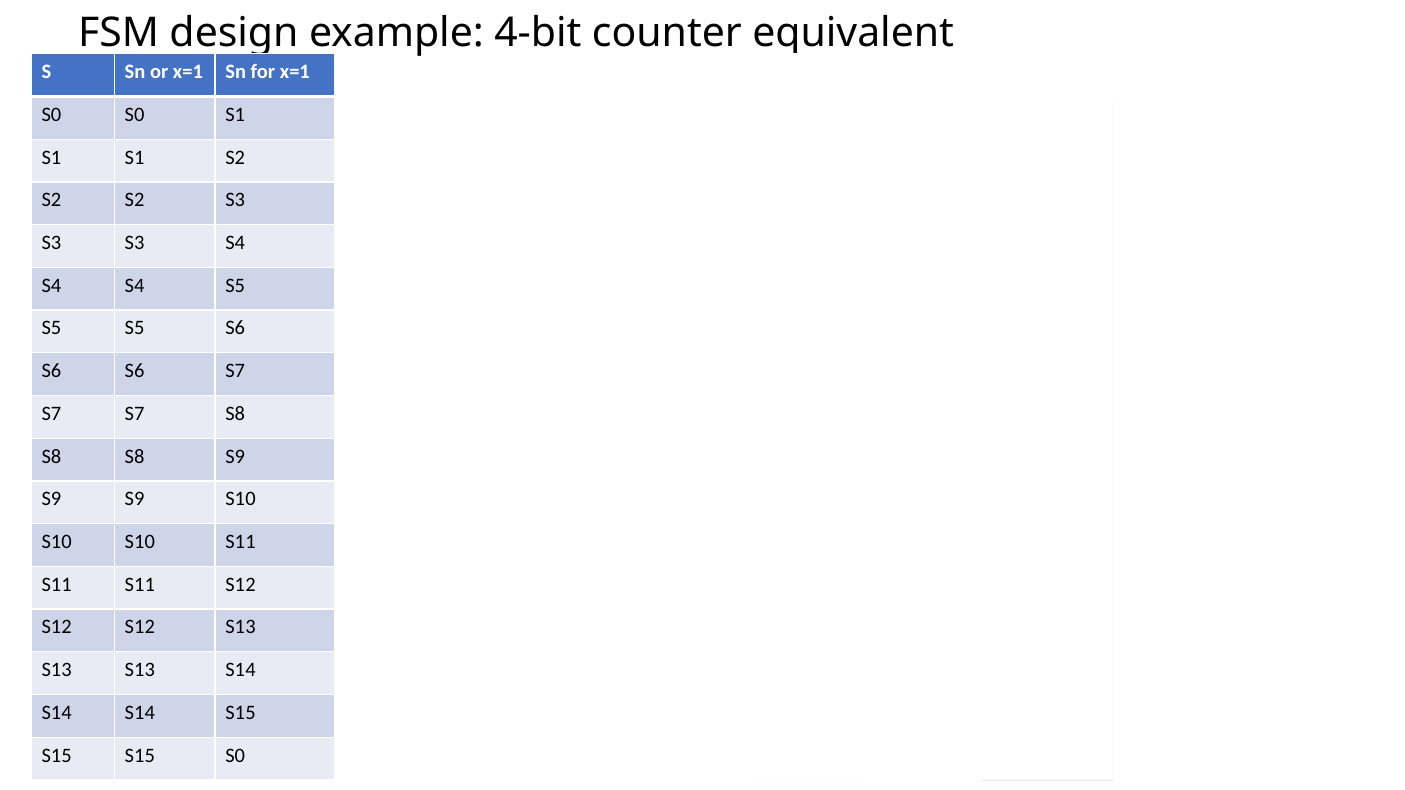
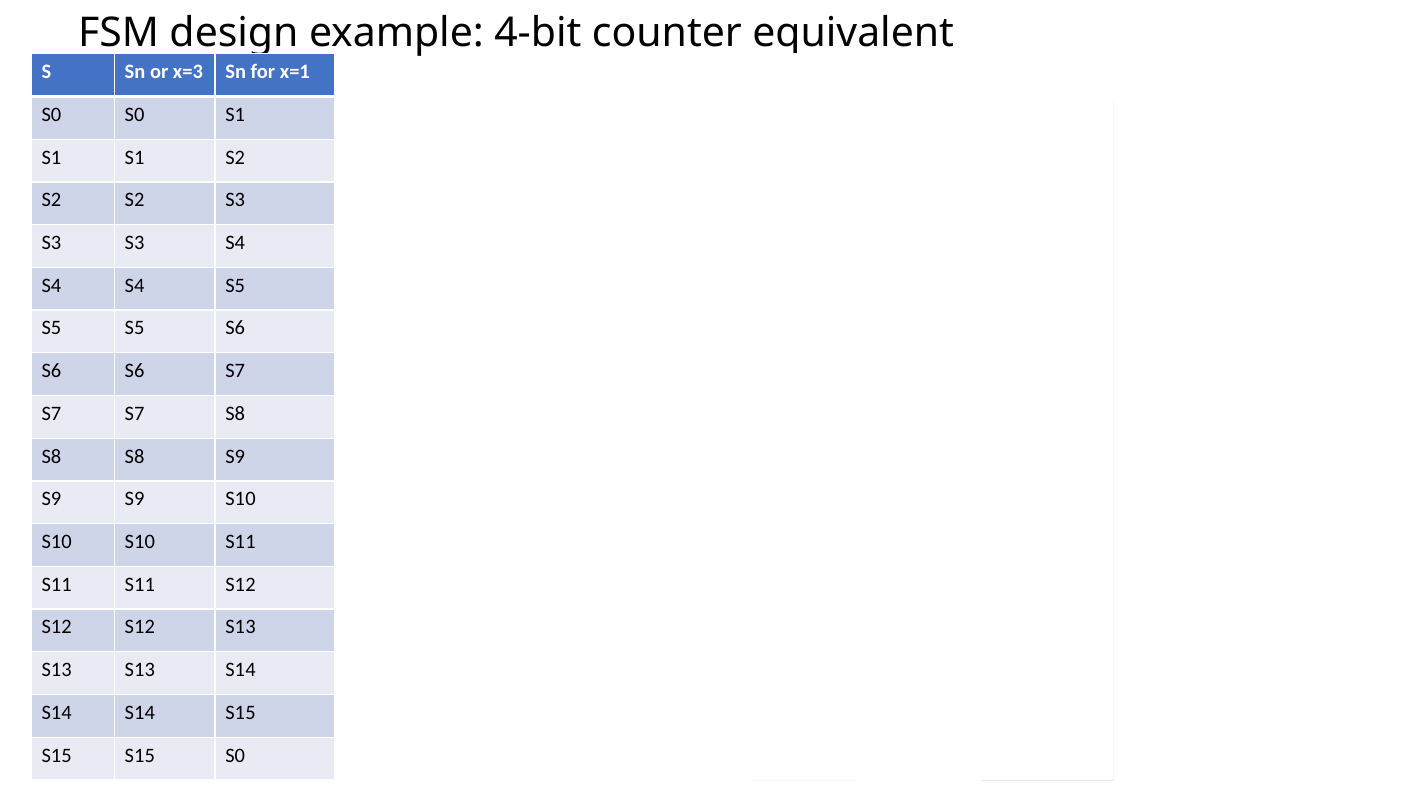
or x=1: x=1 -> x=3
